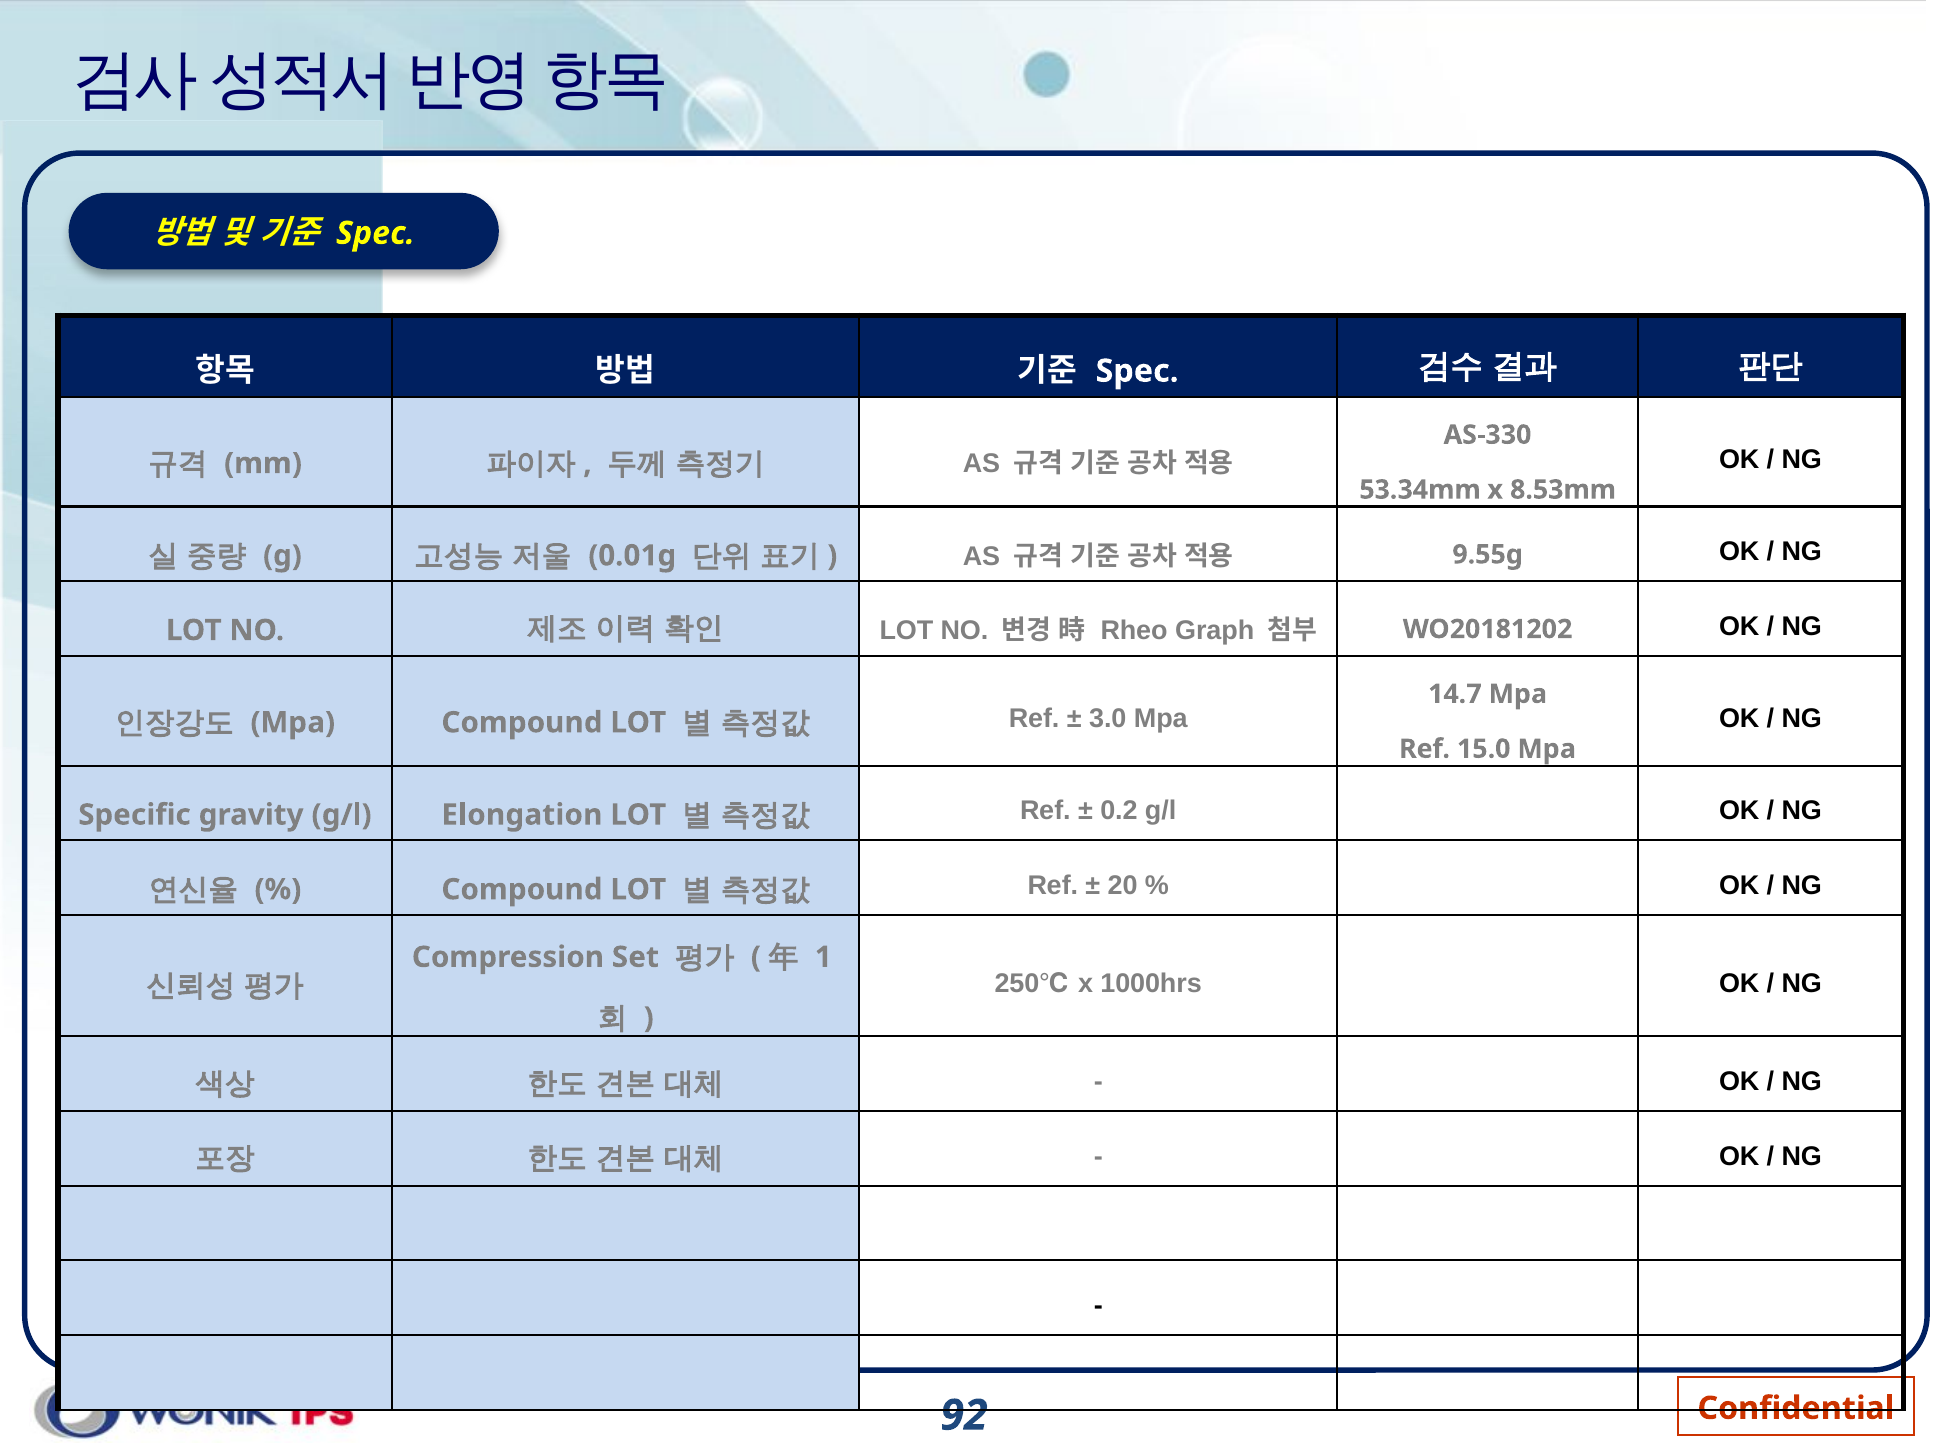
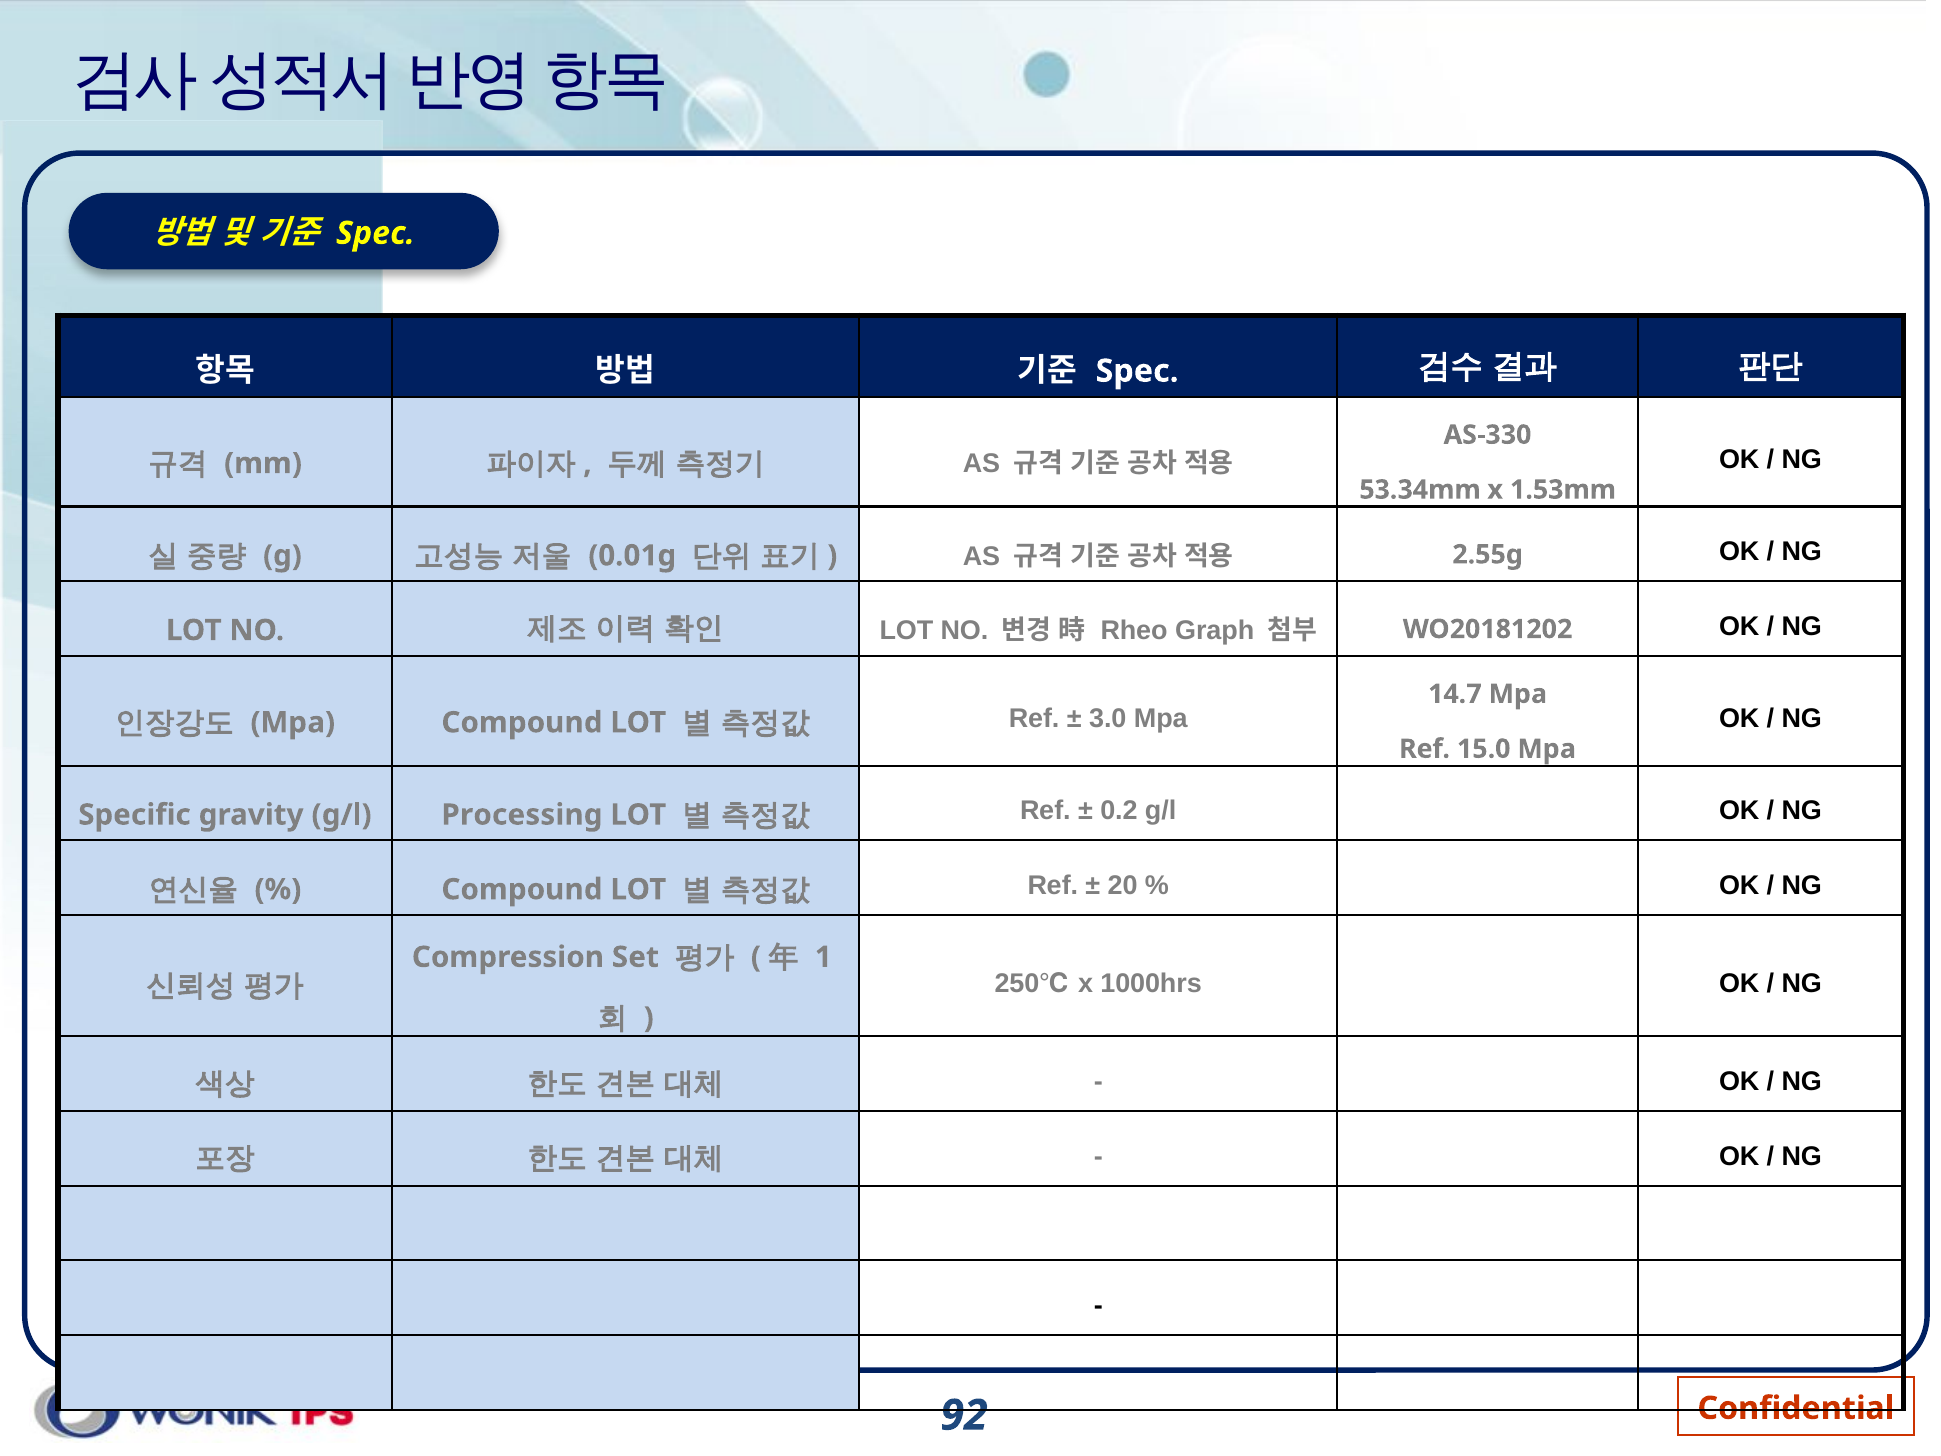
8.53mm: 8.53mm -> 1.53mm
9.55g: 9.55g -> 2.55g
Elongation: Elongation -> Processing
